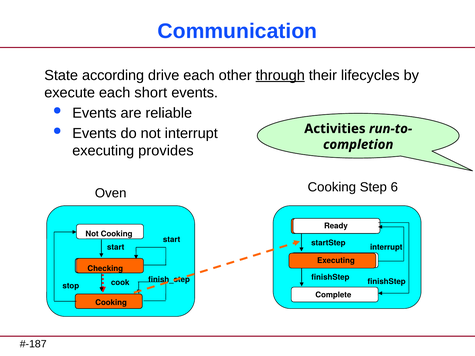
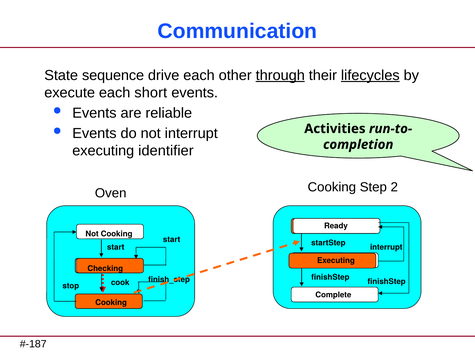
according: according -> sequence
lifecycles underline: none -> present
provides: provides -> identifier
6: 6 -> 2
